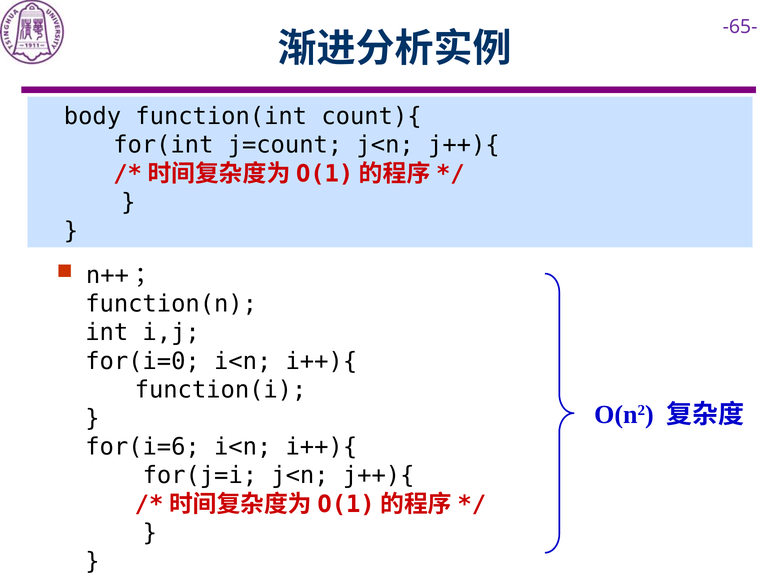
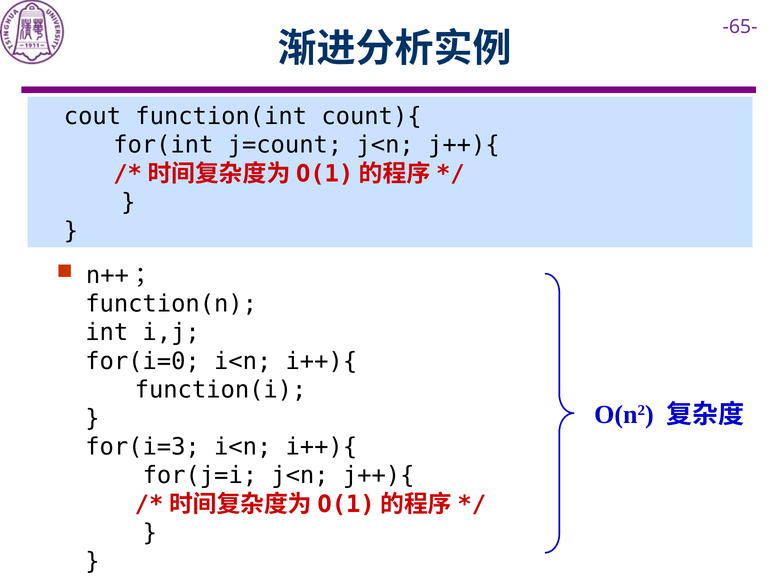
body: body -> cout
for(i=6: for(i=6 -> for(i=3
